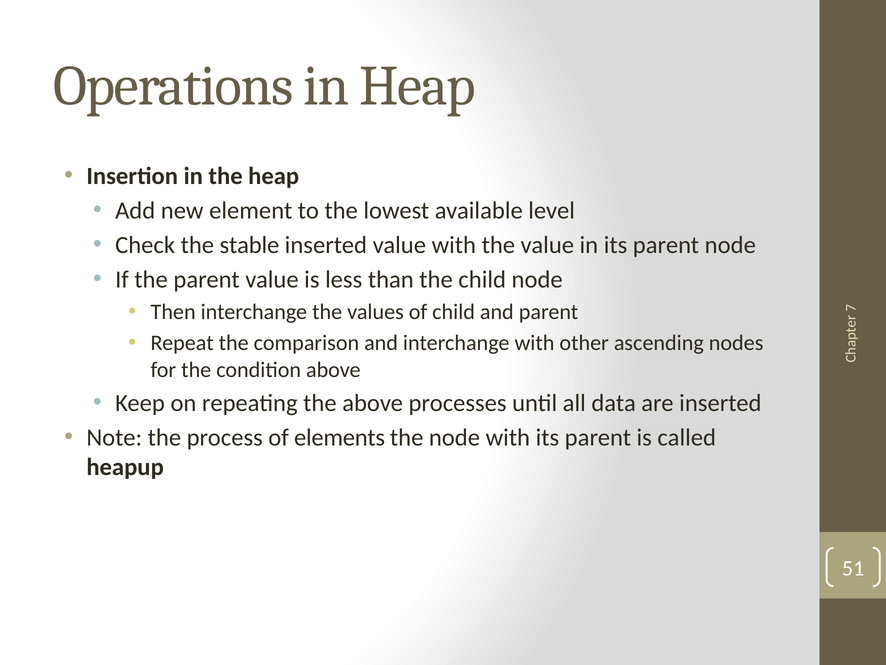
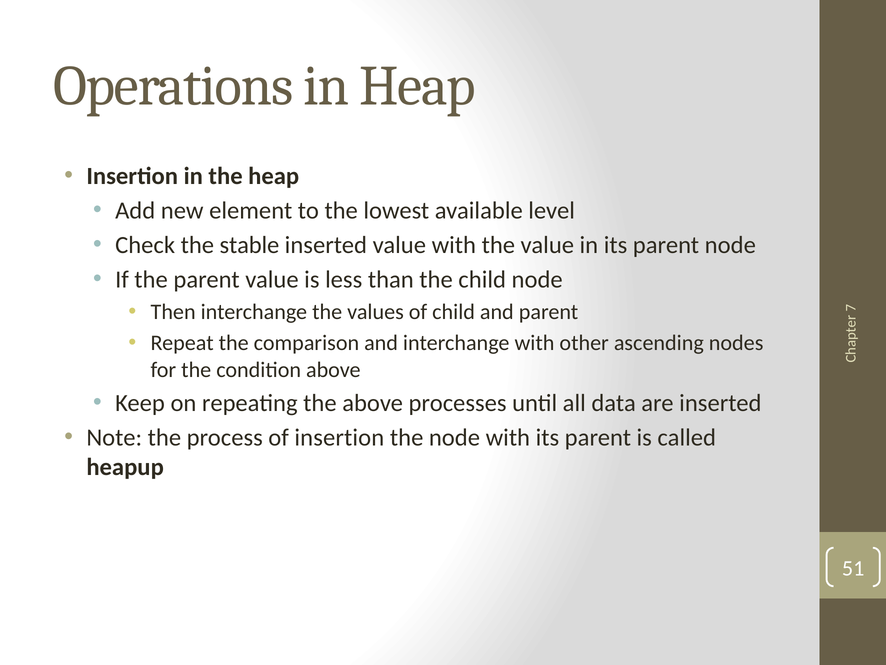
of elements: elements -> insertion
